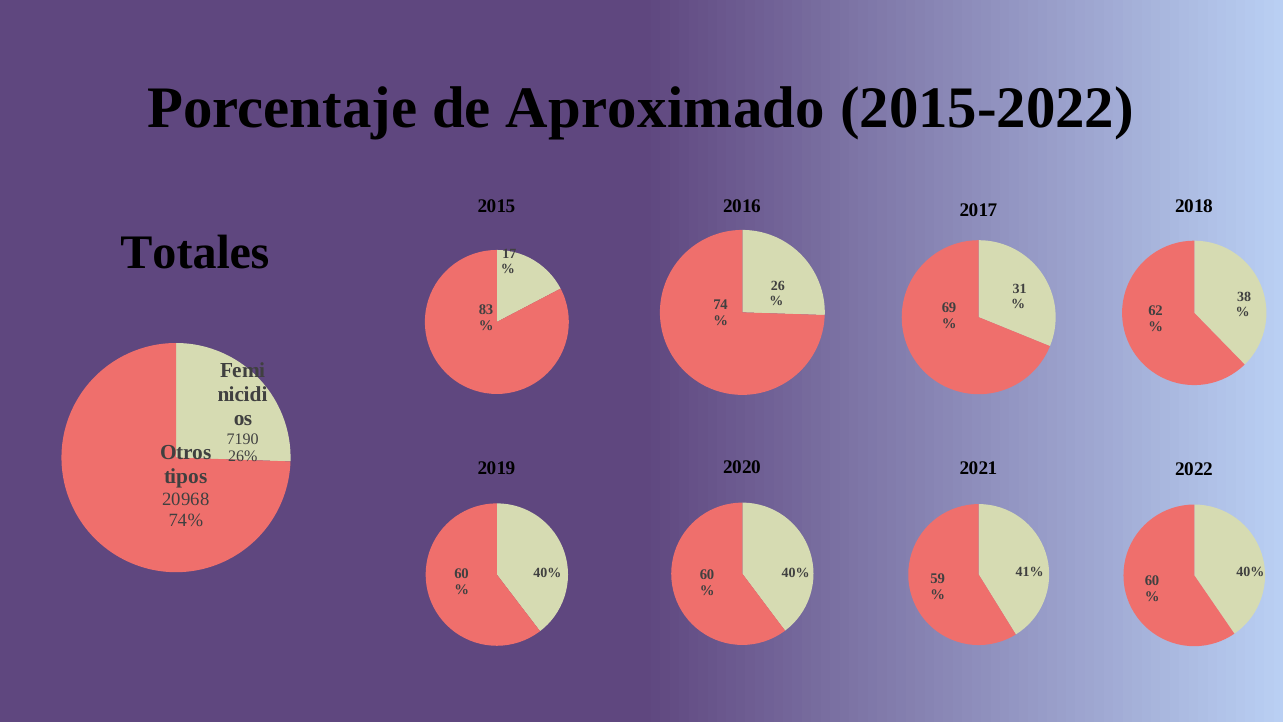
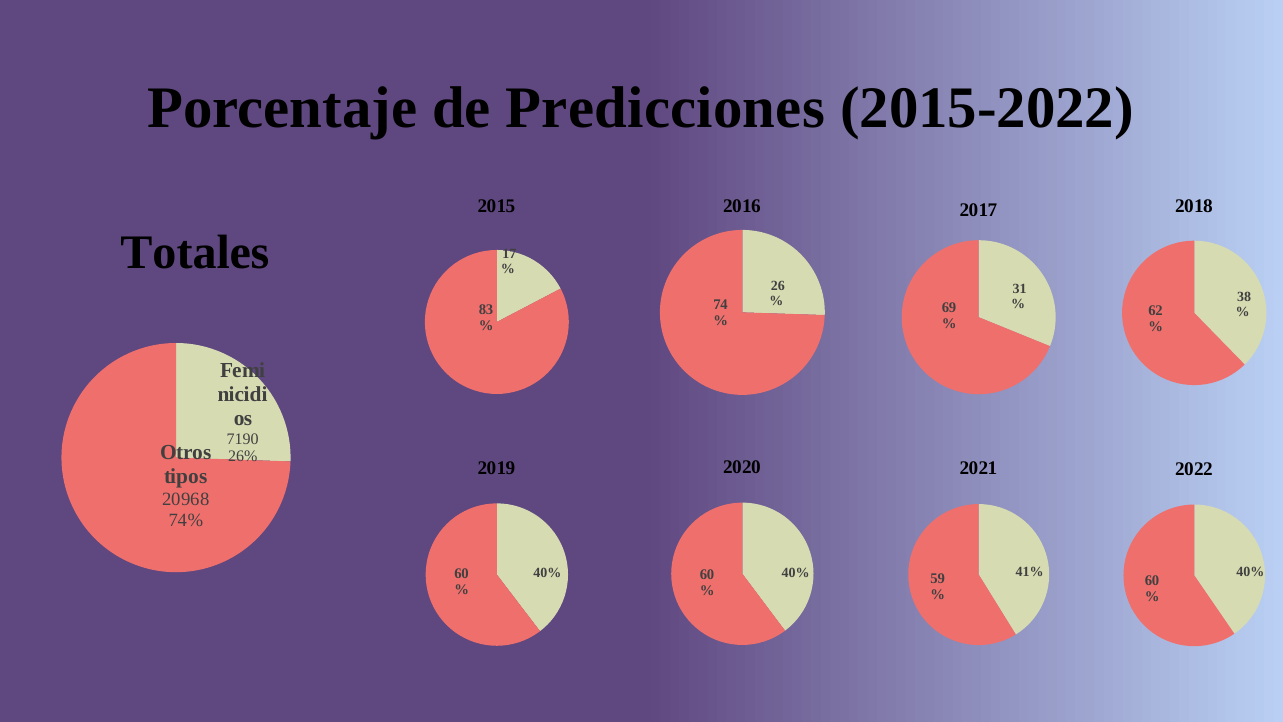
Aproximado: Aproximado -> Predicciones
